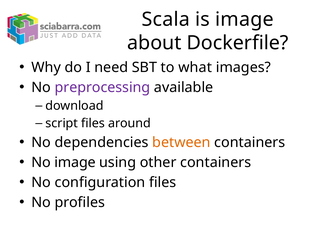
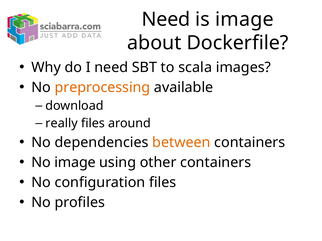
Scala at (166, 19): Scala -> Need
what: what -> scala
preprocessing colour: purple -> orange
script: script -> really
